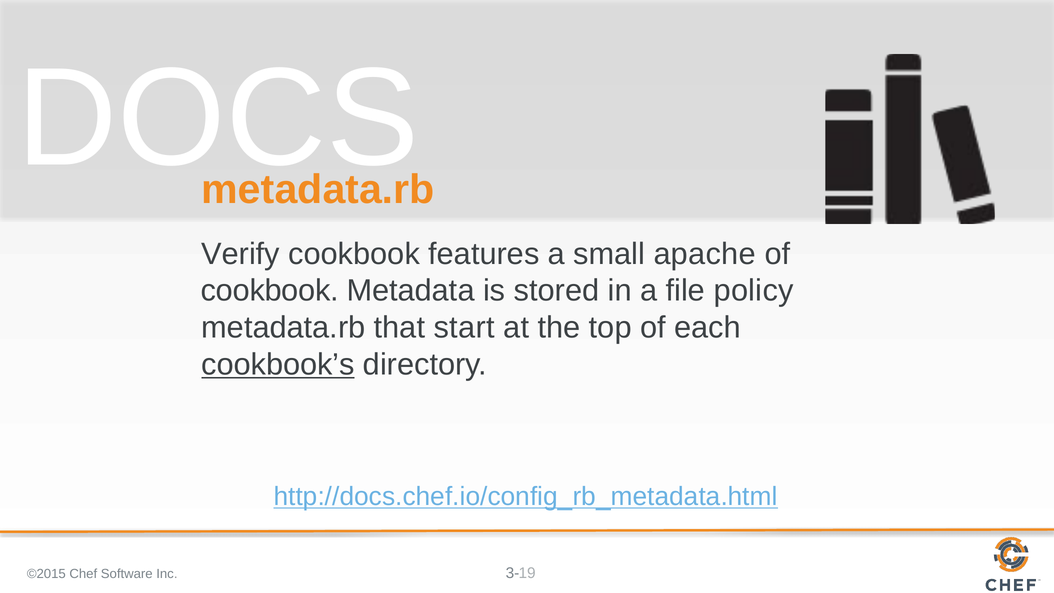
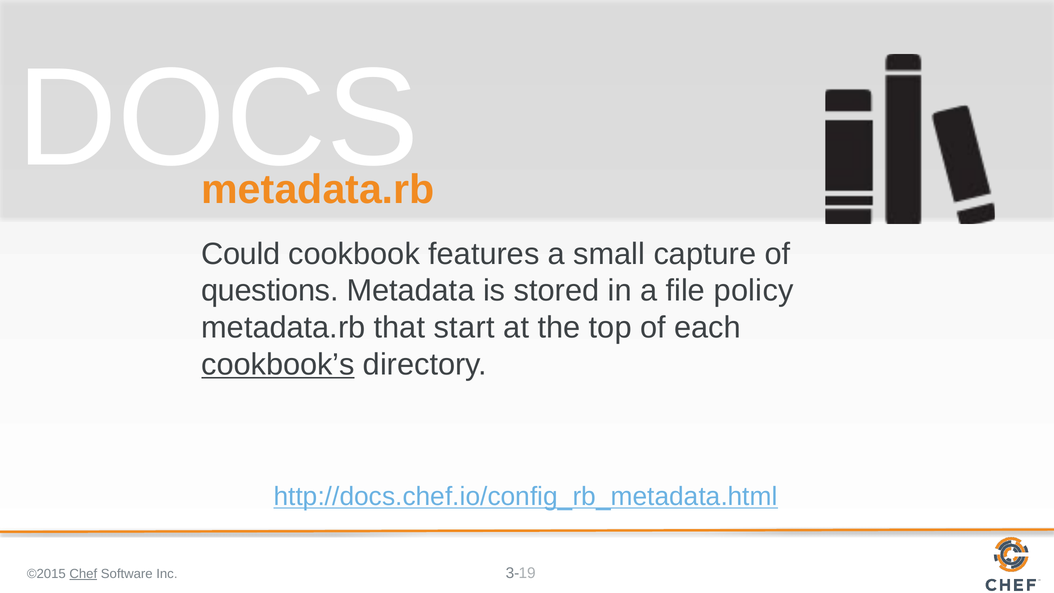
Verify: Verify -> Could
apache: apache -> capture
cookbook at (270, 291): cookbook -> questions
Chef underline: none -> present
